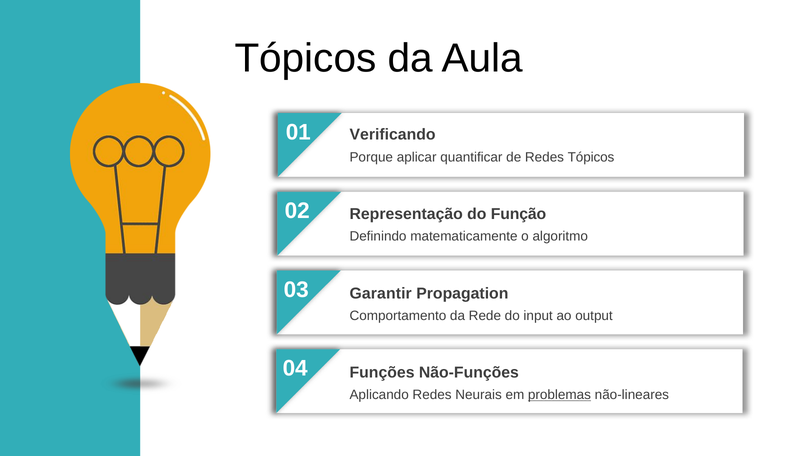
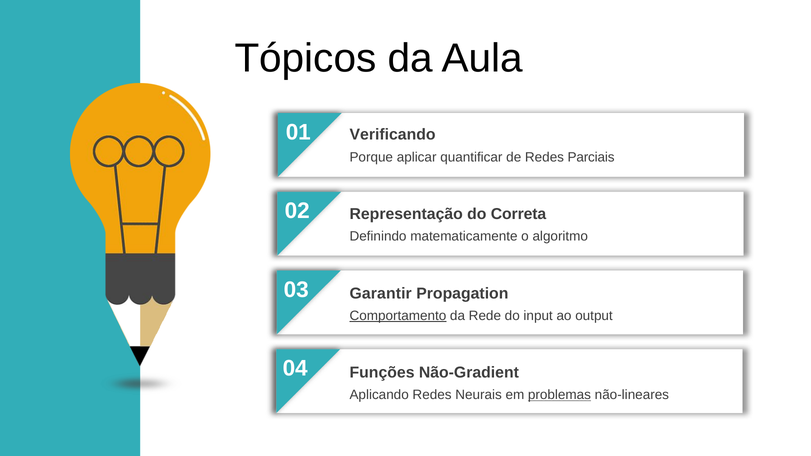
Redes Tópicos: Tópicos -> Parciais
Função: Função -> Correta
Comportamento underline: none -> present
Não-Funções: Não-Funções -> Não-Gradient
